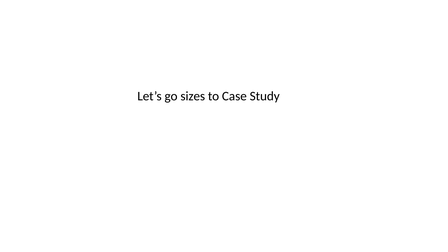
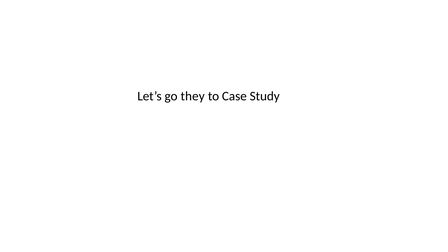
sizes: sizes -> they
